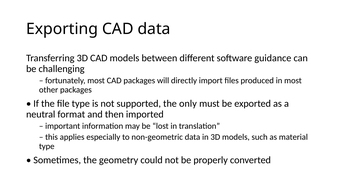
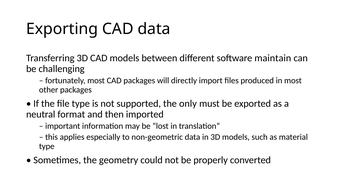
guidance: guidance -> maintain
